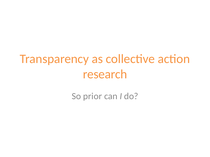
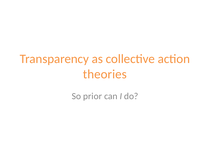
research: research -> theories
